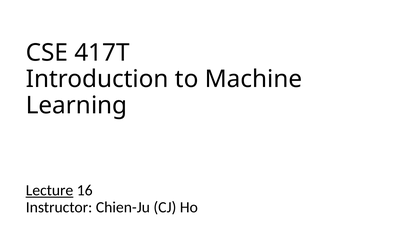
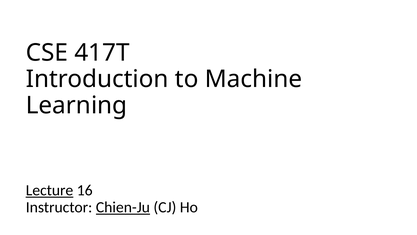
Chien-Ju underline: none -> present
